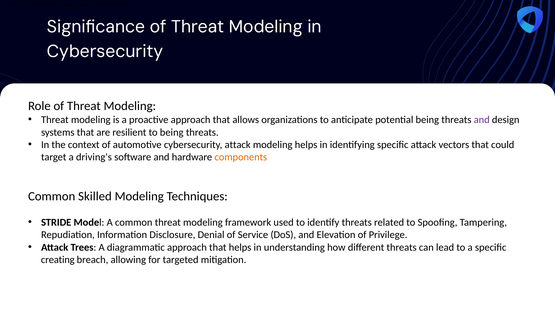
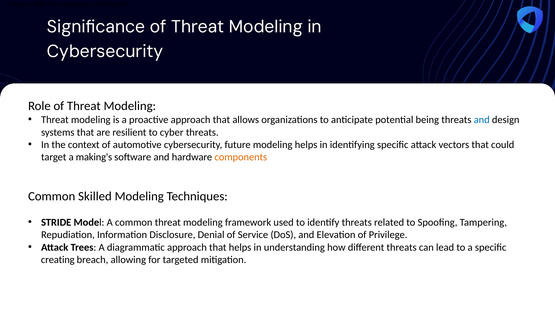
and at (482, 120) colour: purple -> blue
to being: being -> cyber
cybersecurity attack: attack -> future
driving's: driving's -> making's
